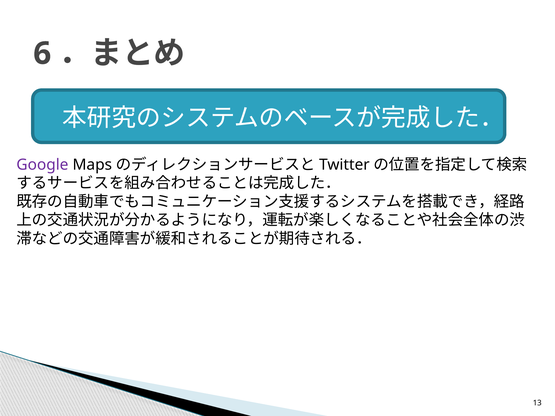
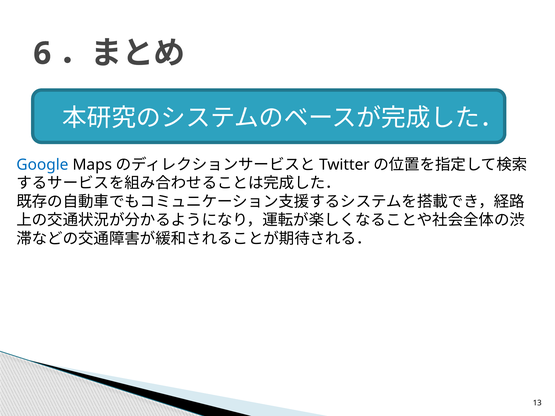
Google colour: purple -> blue
